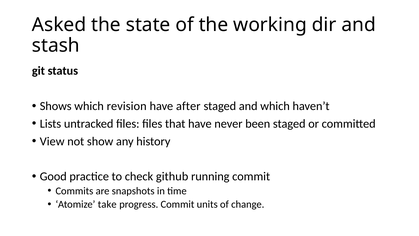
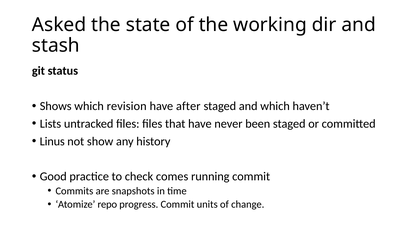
View: View -> Linus
github: github -> comes
take: take -> repo
